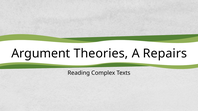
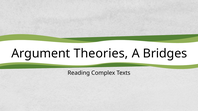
Repairs: Repairs -> Bridges
